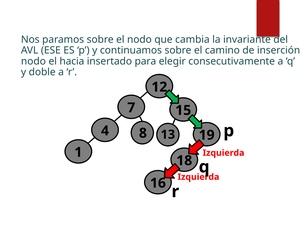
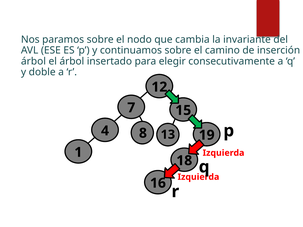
nodo at (33, 61): nodo -> árbol
el hacia: hacia -> árbol
